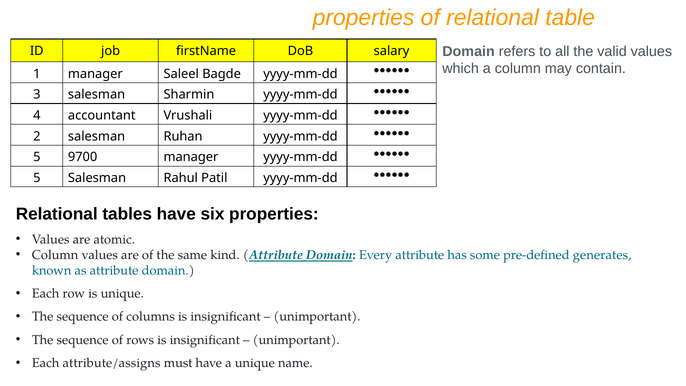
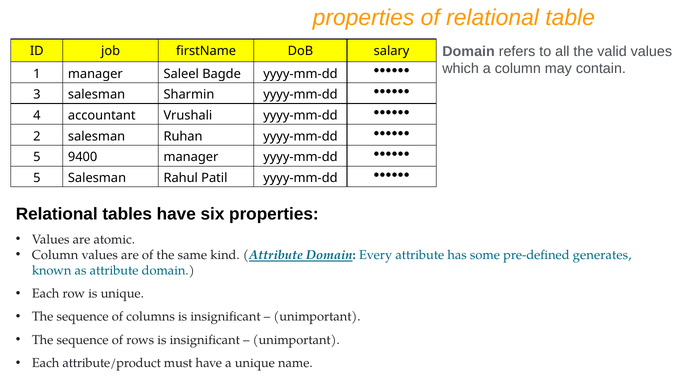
9700: 9700 -> 9400
attribute/assigns: attribute/assigns -> attribute/product
